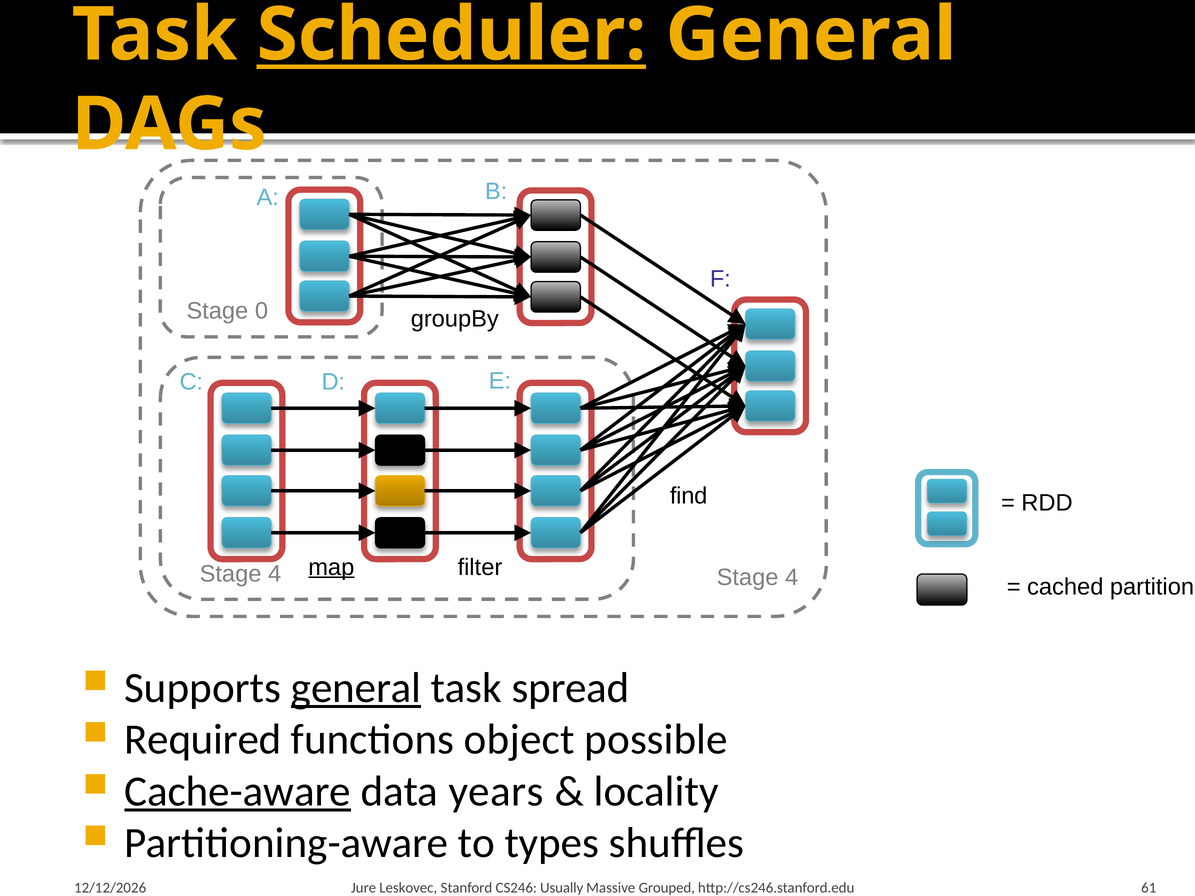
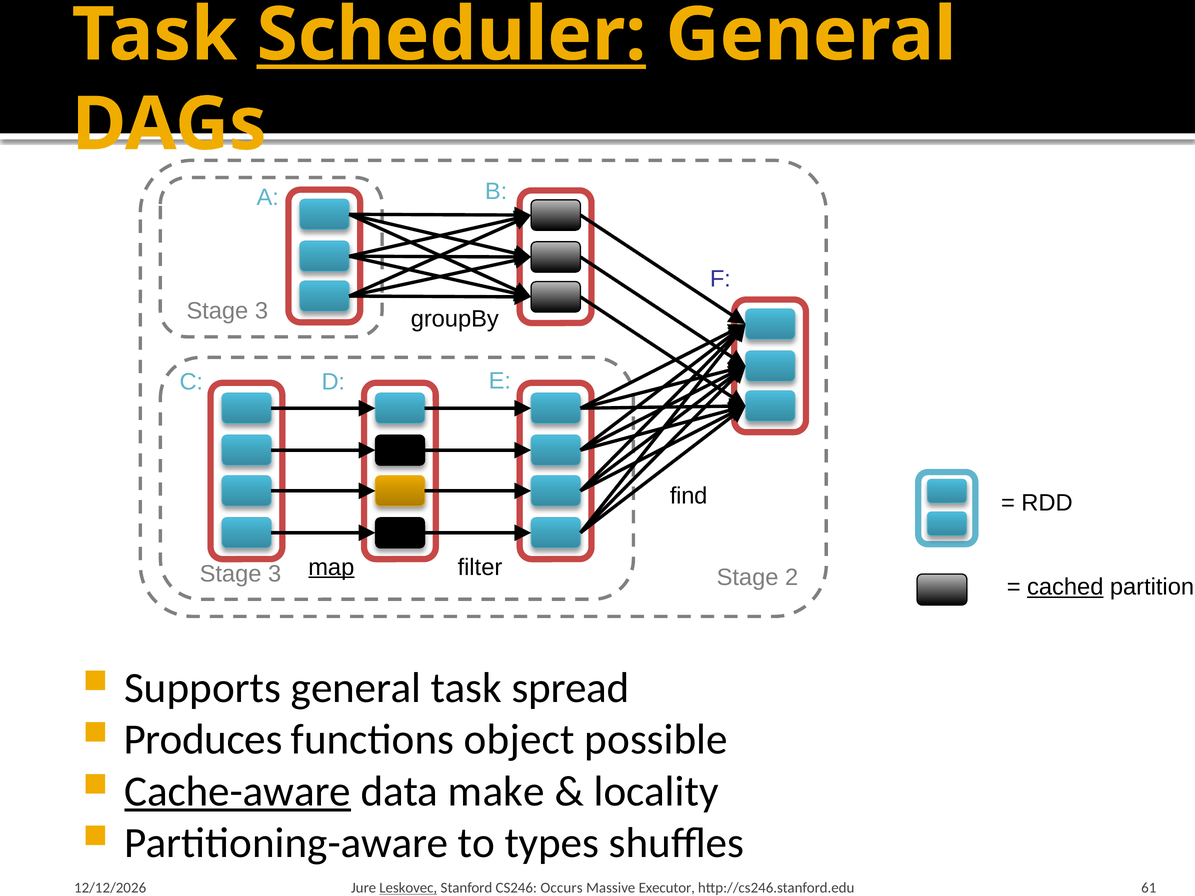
0 at (262, 311): 0 -> 3
4 at (275, 574): 4 -> 3
4 at (792, 577): 4 -> 2
cached underline: none -> present
general at (356, 688) underline: present -> none
Required: Required -> Produces
years: years -> make
Leskovec underline: none -> present
Usually: Usually -> Occurs
Grouped: Grouped -> Executor
